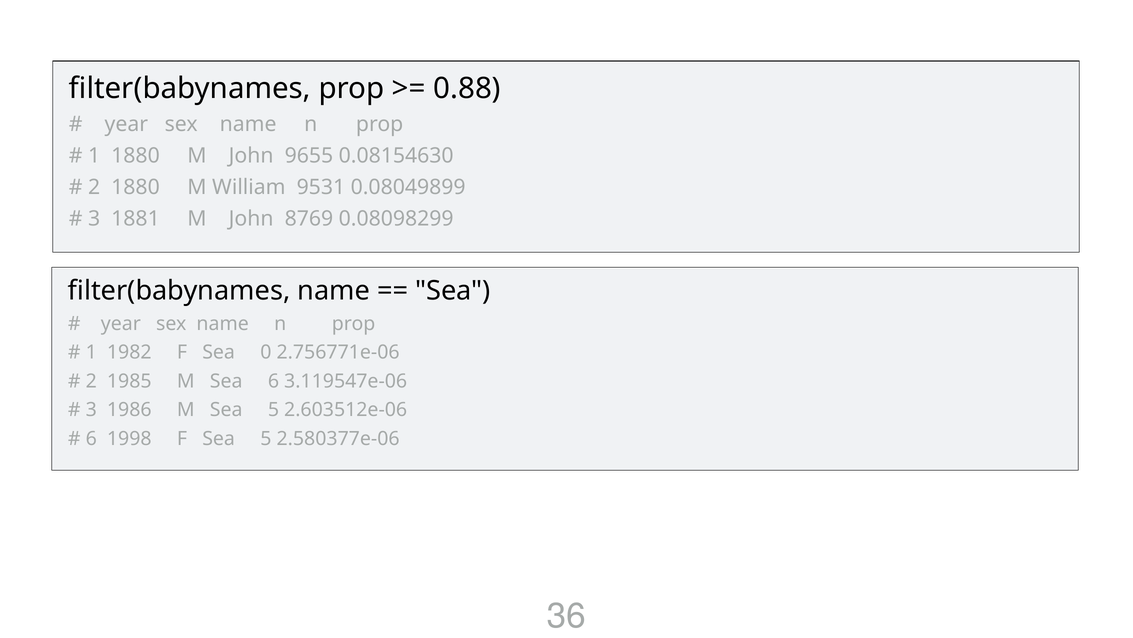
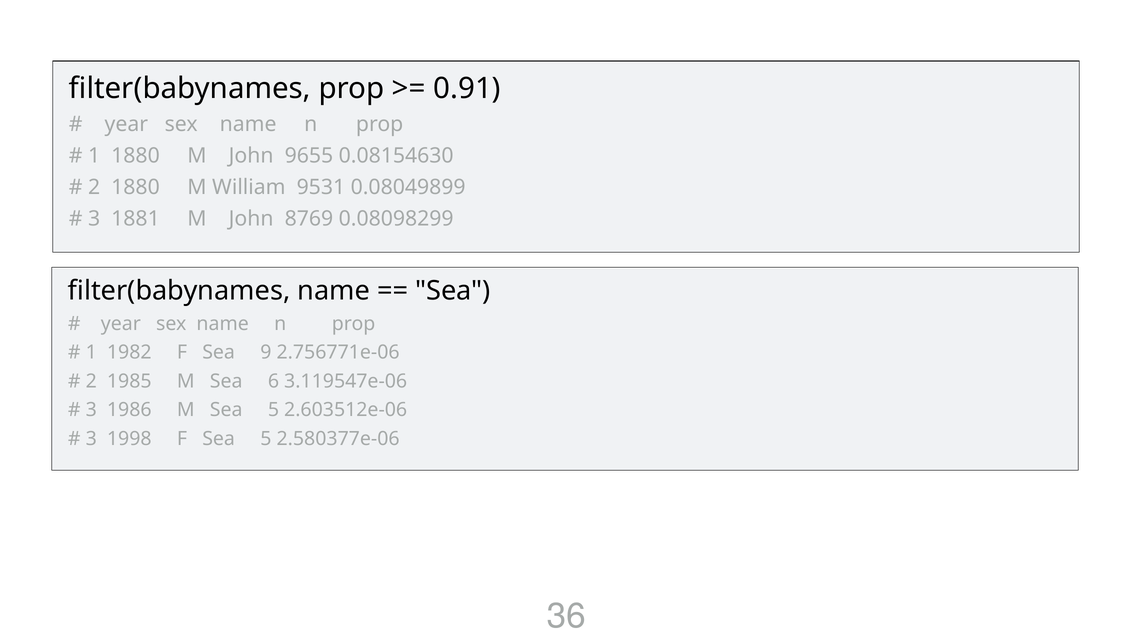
0.88: 0.88 -> 0.91
0: 0 -> 9
6 at (91, 438): 6 -> 3
